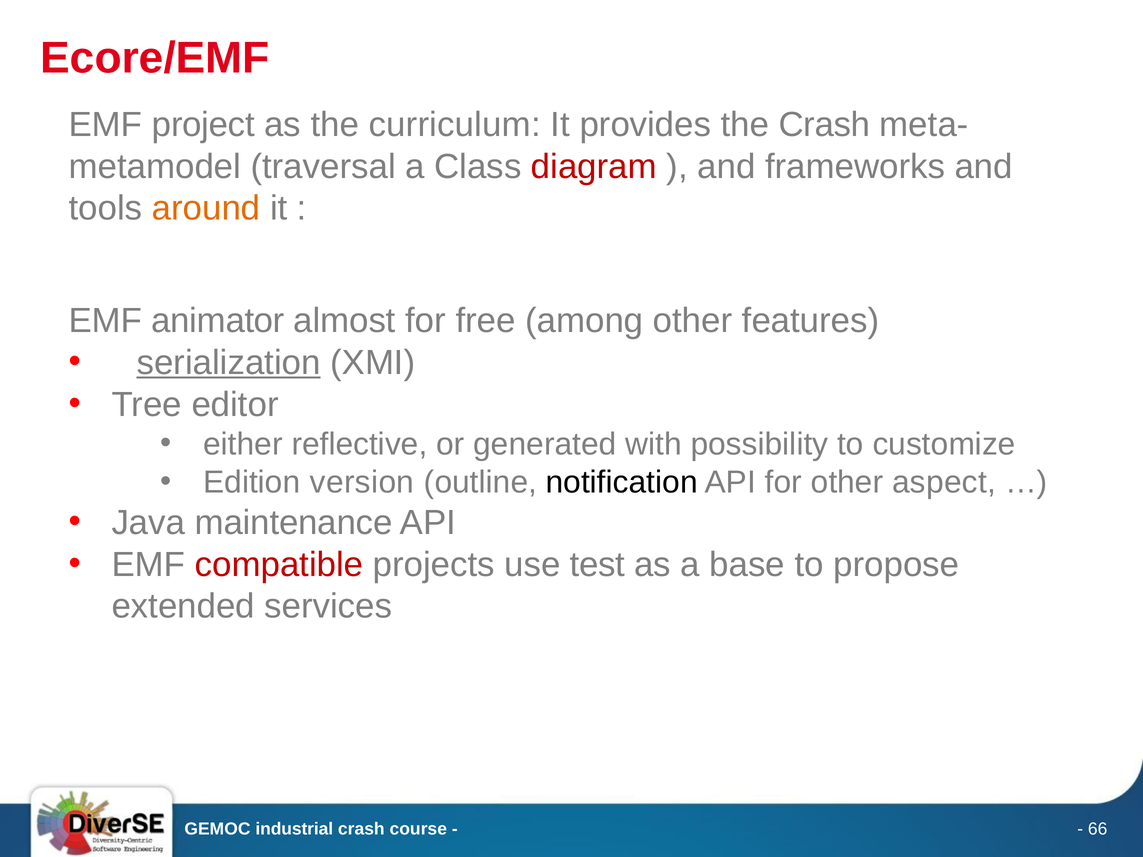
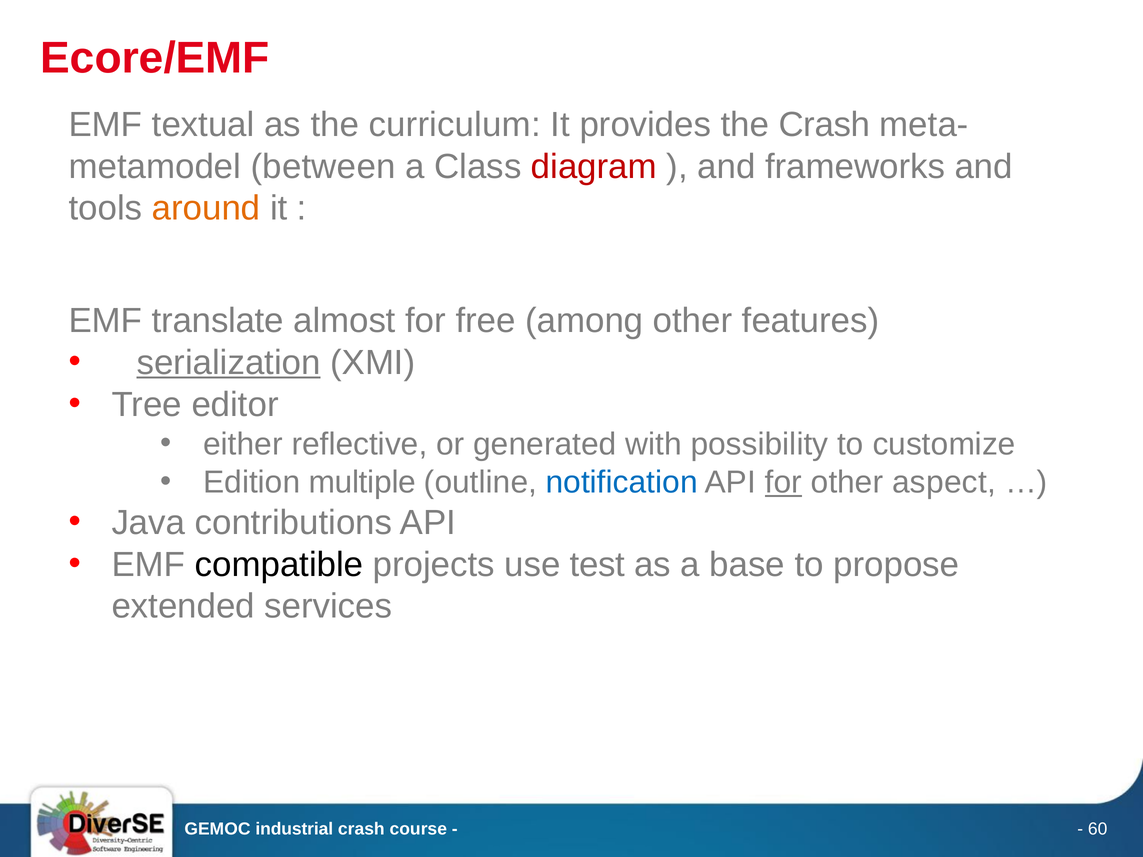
project: project -> textual
traversal: traversal -> between
animator: animator -> translate
version: version -> multiple
notification colour: black -> blue
for at (783, 483) underline: none -> present
maintenance: maintenance -> contributions
compatible colour: red -> black
66: 66 -> 60
